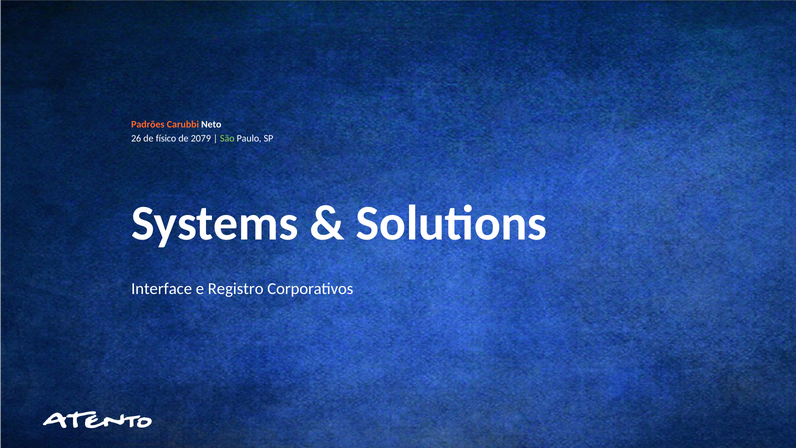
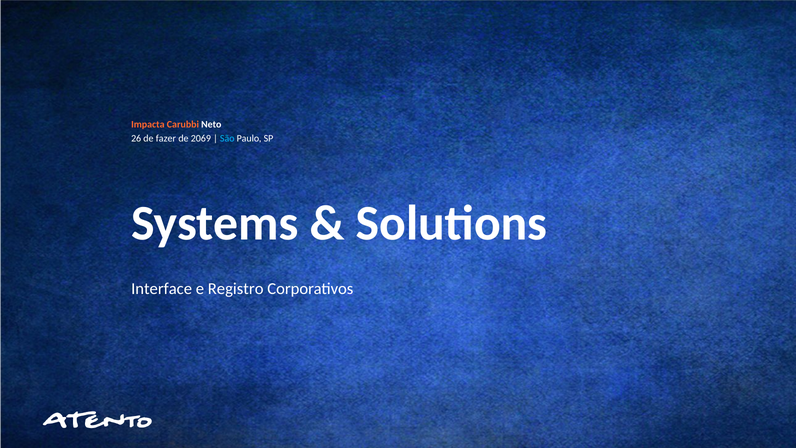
Padrões: Padrões -> Impacta
físico: físico -> fazer
2079: 2079 -> 2069
São colour: light green -> light blue
